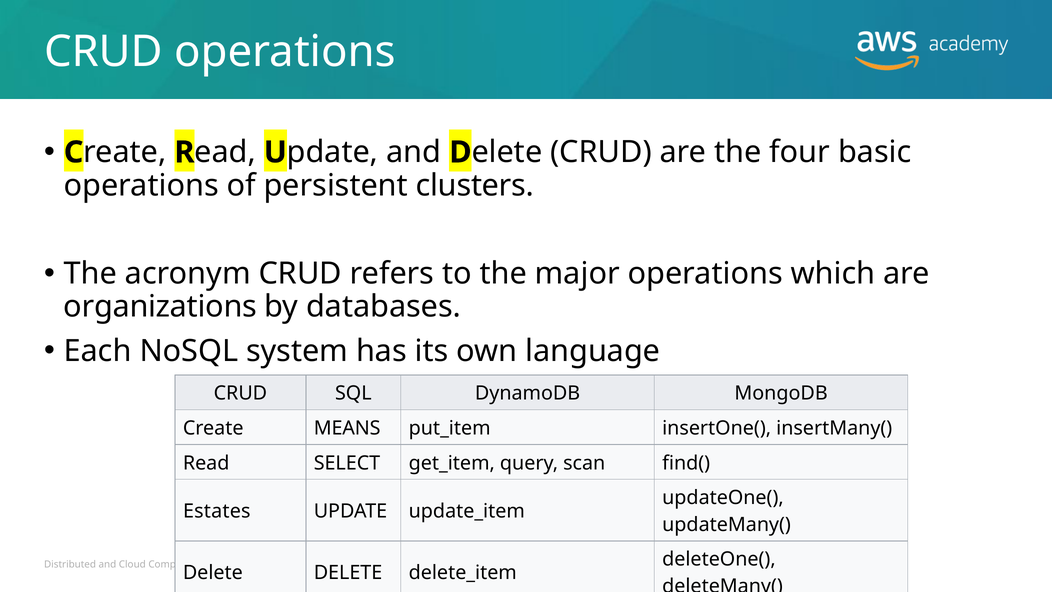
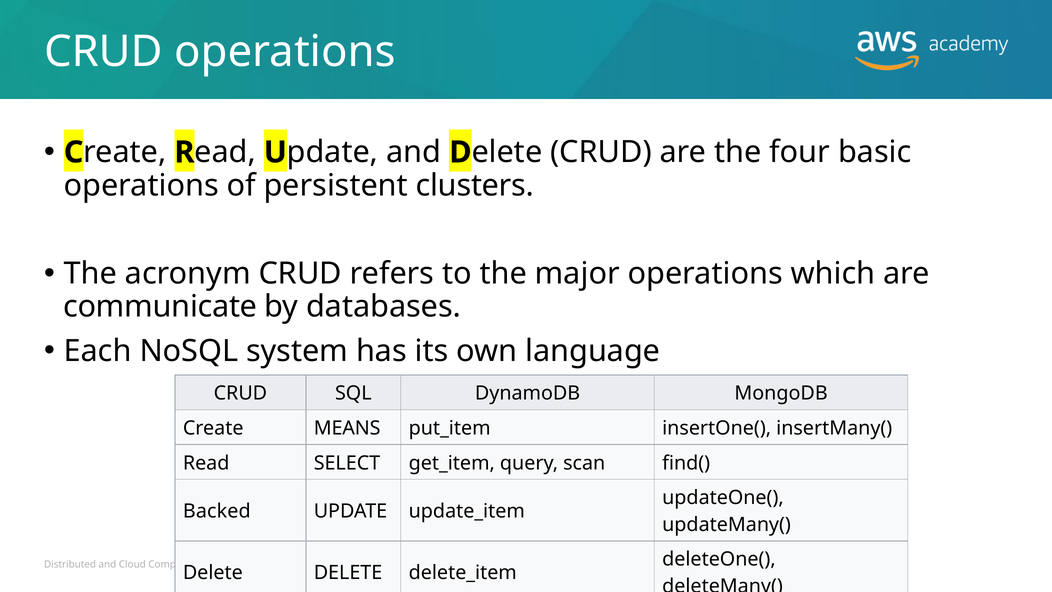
organizations: organizations -> communicate
Estates: Estates -> Backed
